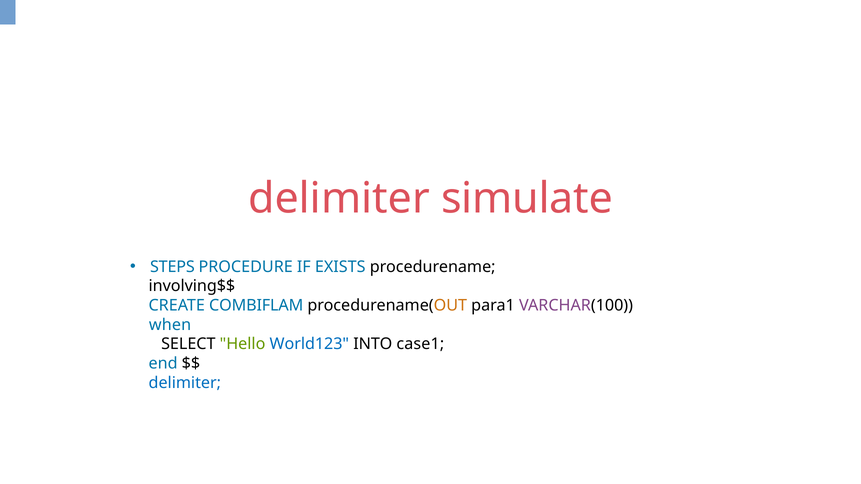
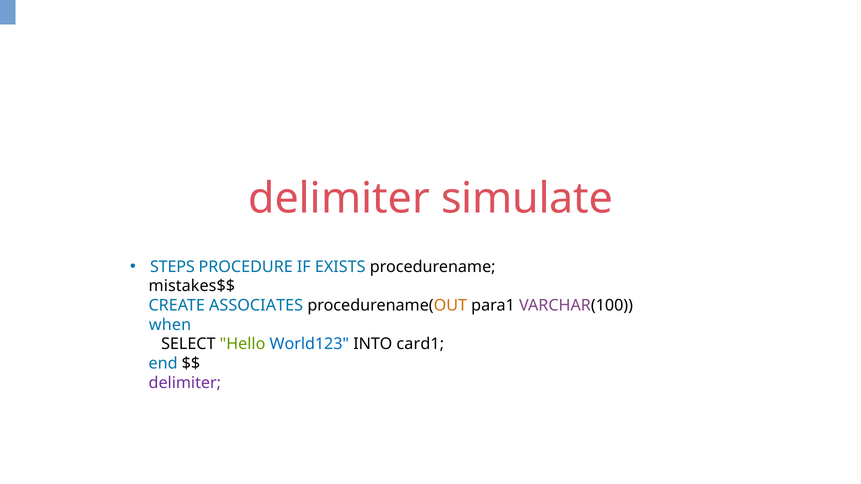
involving$$: involving$$ -> mistakes$$
COMBIFLAM: COMBIFLAM -> ASSOCIATES
case1: case1 -> card1
delimiter at (185, 383) colour: blue -> purple
